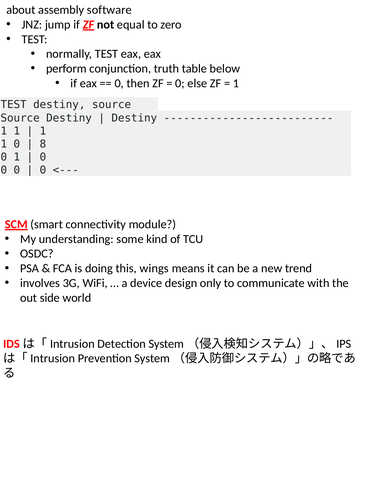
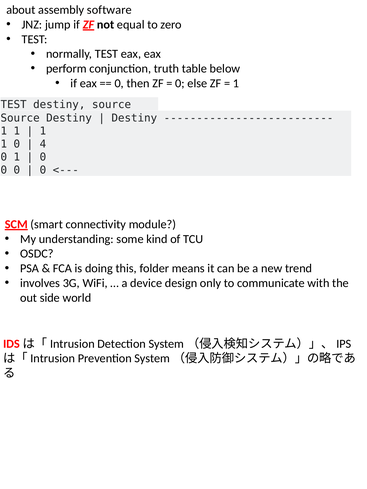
8: 8 -> 4
wings: wings -> folder
